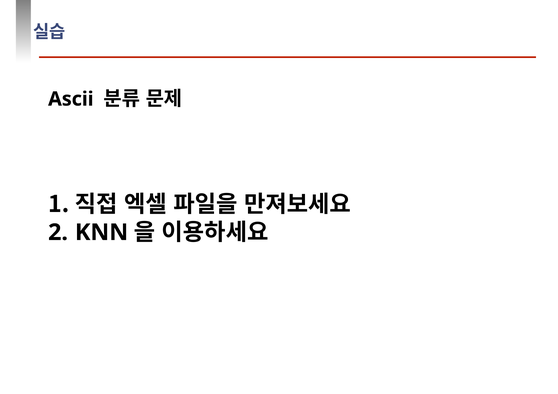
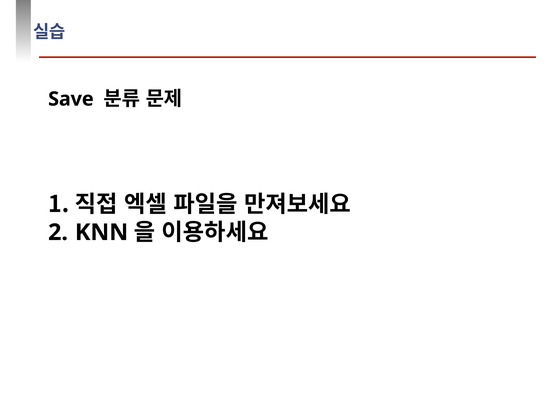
Ascii: Ascii -> Save
